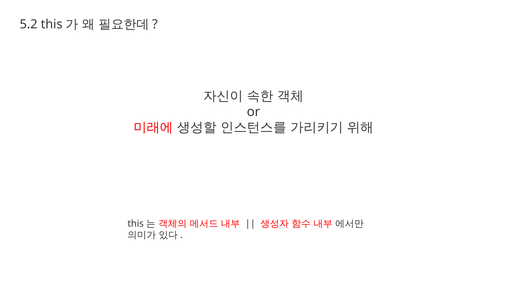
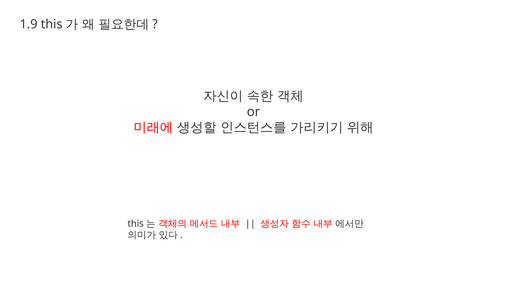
5.2: 5.2 -> 1.9
